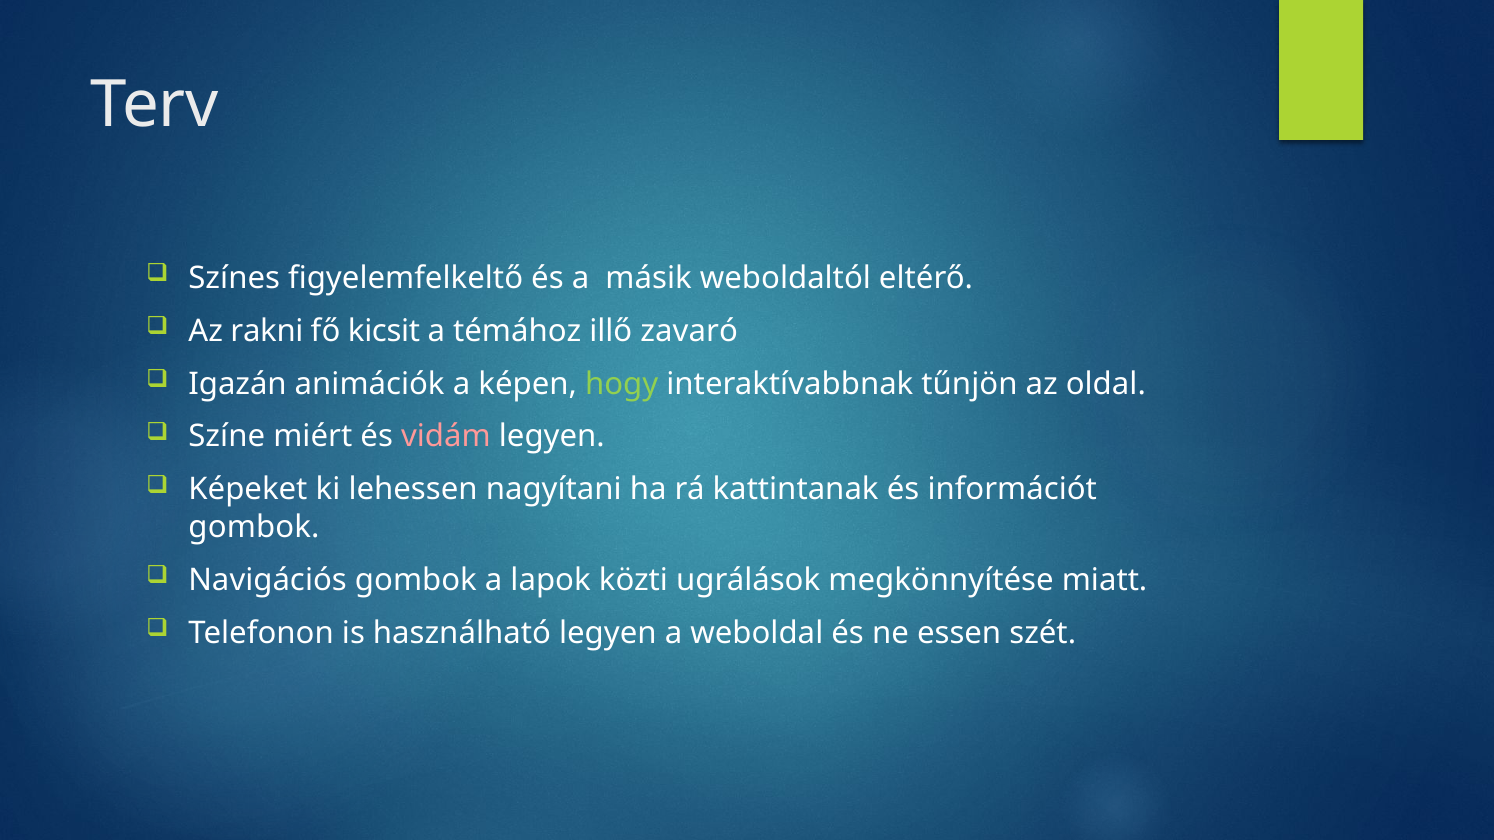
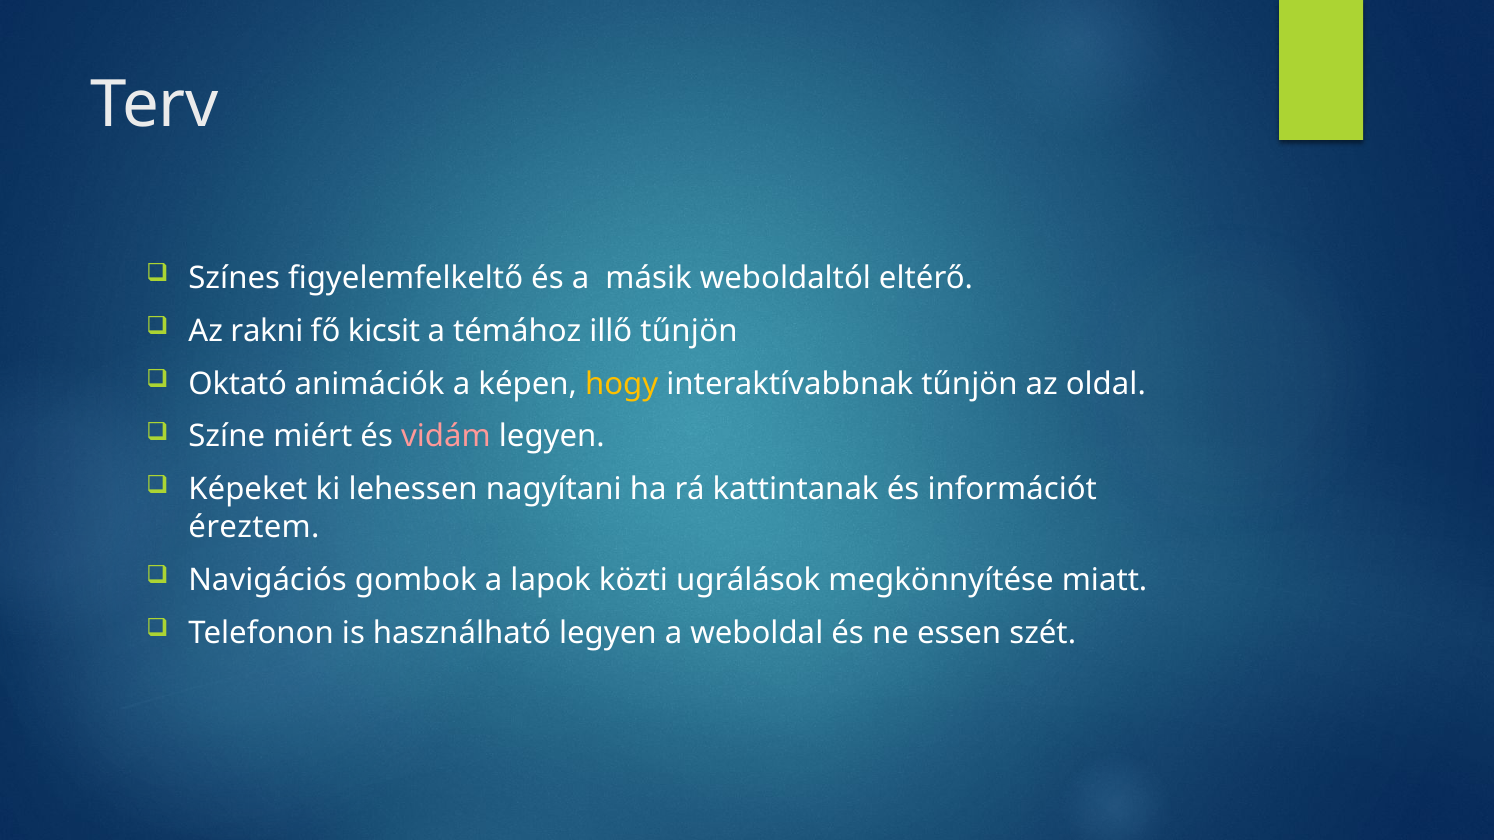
illő zavaró: zavaró -> tűnjön
Igazán: Igazán -> Oktató
hogy colour: light green -> yellow
gombok at (254, 527): gombok -> éreztem
